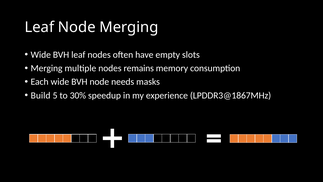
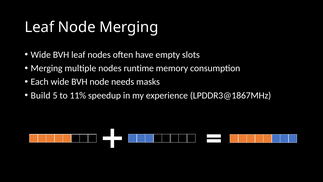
remains: remains -> runtime
30%: 30% -> 11%
